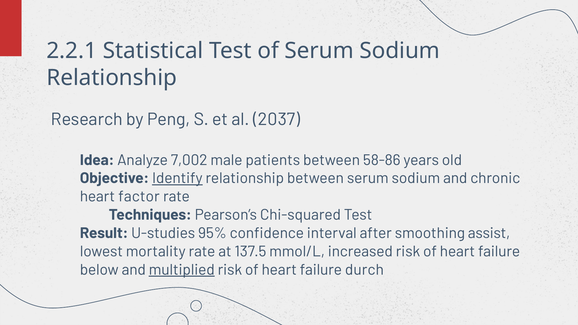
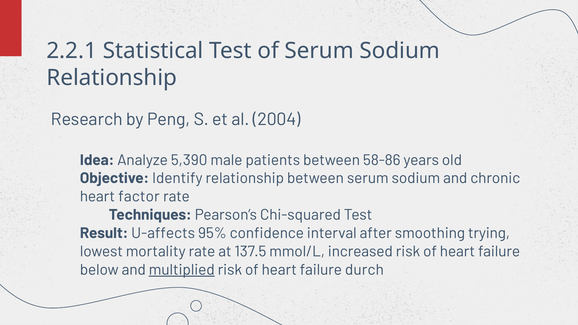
2037: 2037 -> 2004
7,002: 7,002 -> 5,390
Identify underline: present -> none
U-studies: U-studies -> U-affects
assist: assist -> trying
